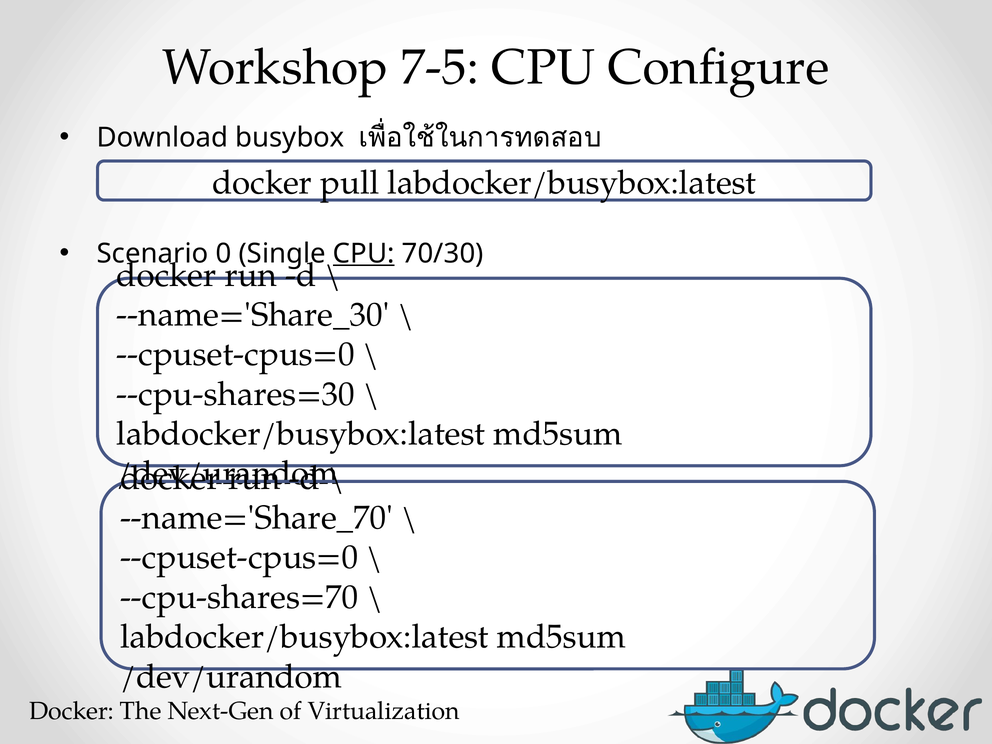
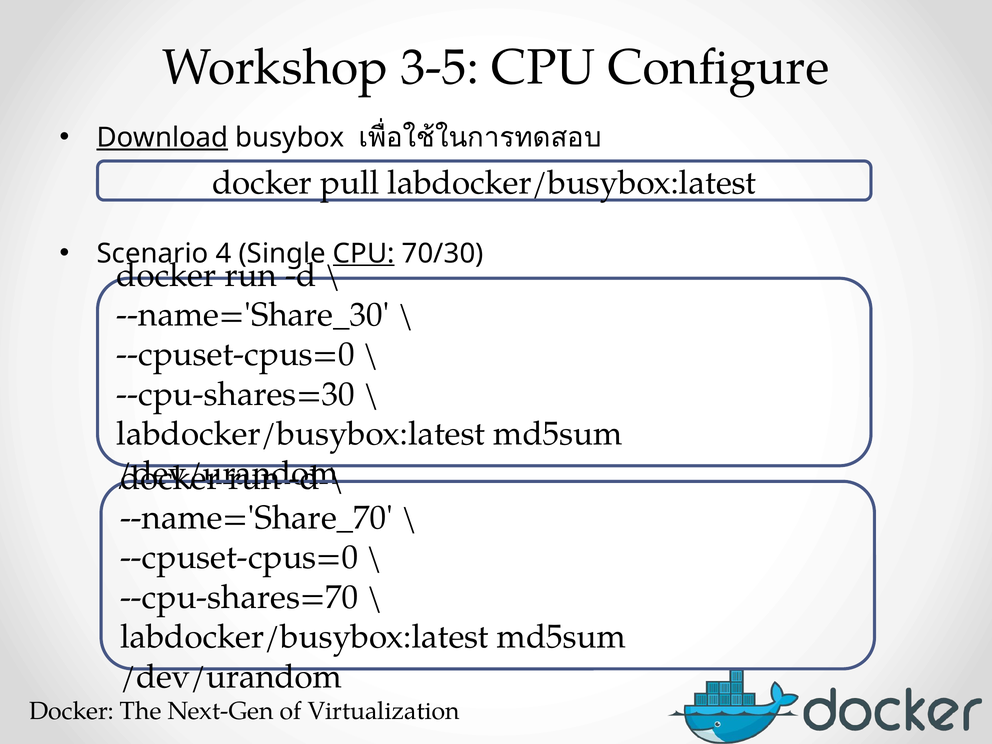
7-5: 7-5 -> 3-5
Download underline: none -> present
0: 0 -> 4
